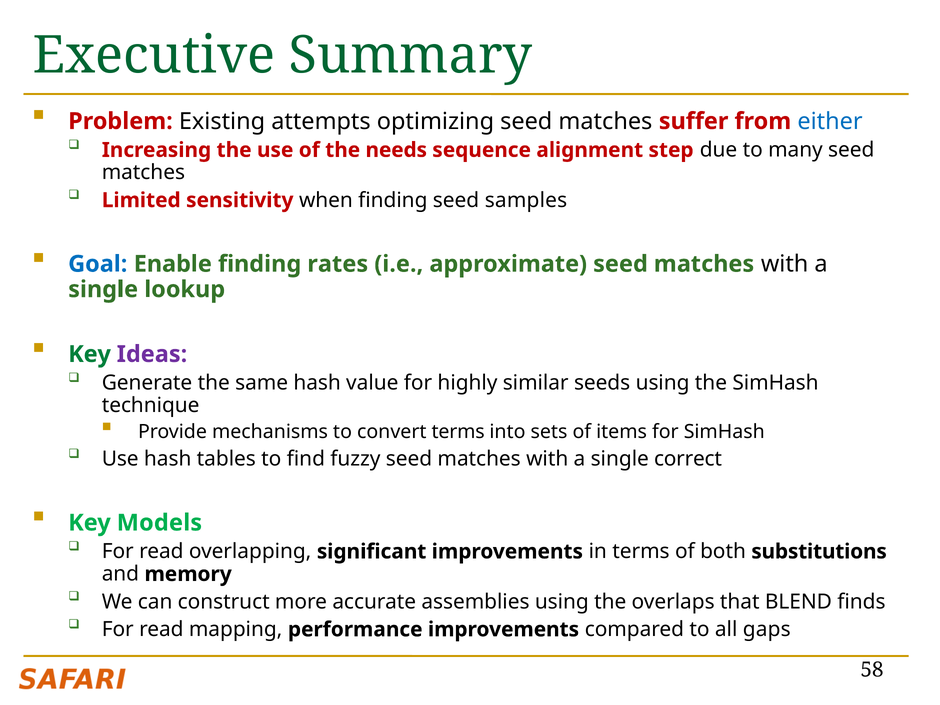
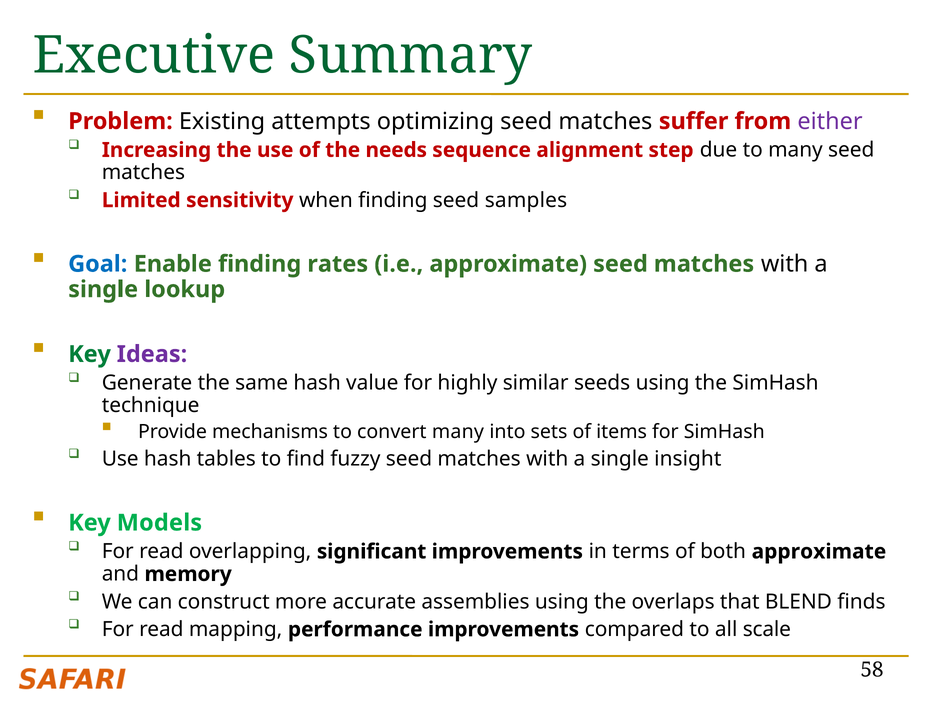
either colour: blue -> purple
convert terms: terms -> many
correct: correct -> insight
both substitutions: substitutions -> approximate
gaps: gaps -> scale
